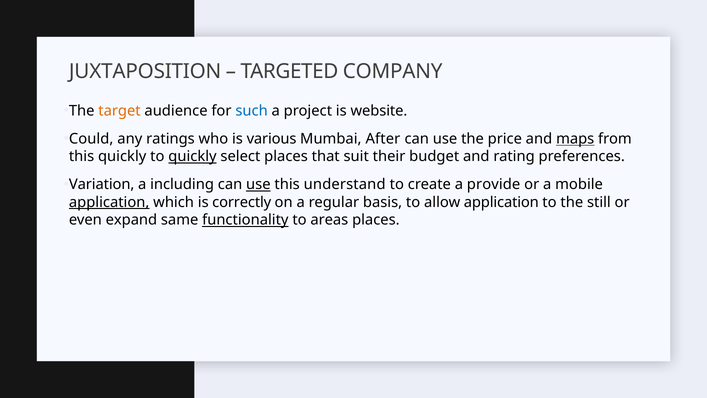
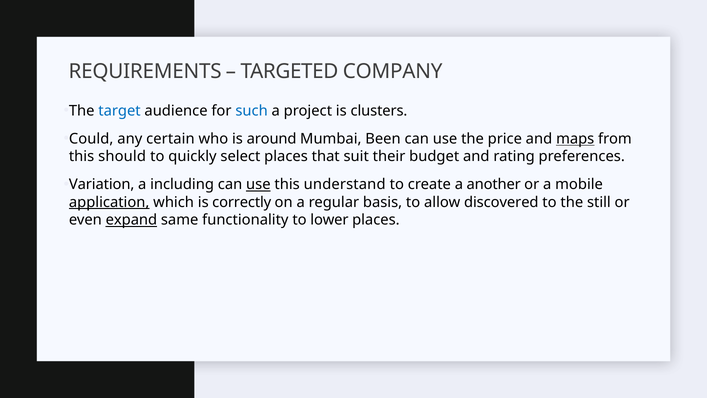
JUXTAPOSITION: JUXTAPOSITION -> REQUIREMENTS
target colour: orange -> blue
website: website -> clusters
ratings: ratings -> certain
various: various -> around
After: After -> Been
this quickly: quickly -> should
quickly at (192, 156) underline: present -> none
provide: provide -> another
allow application: application -> discovered
expand underline: none -> present
functionality underline: present -> none
areas: areas -> lower
